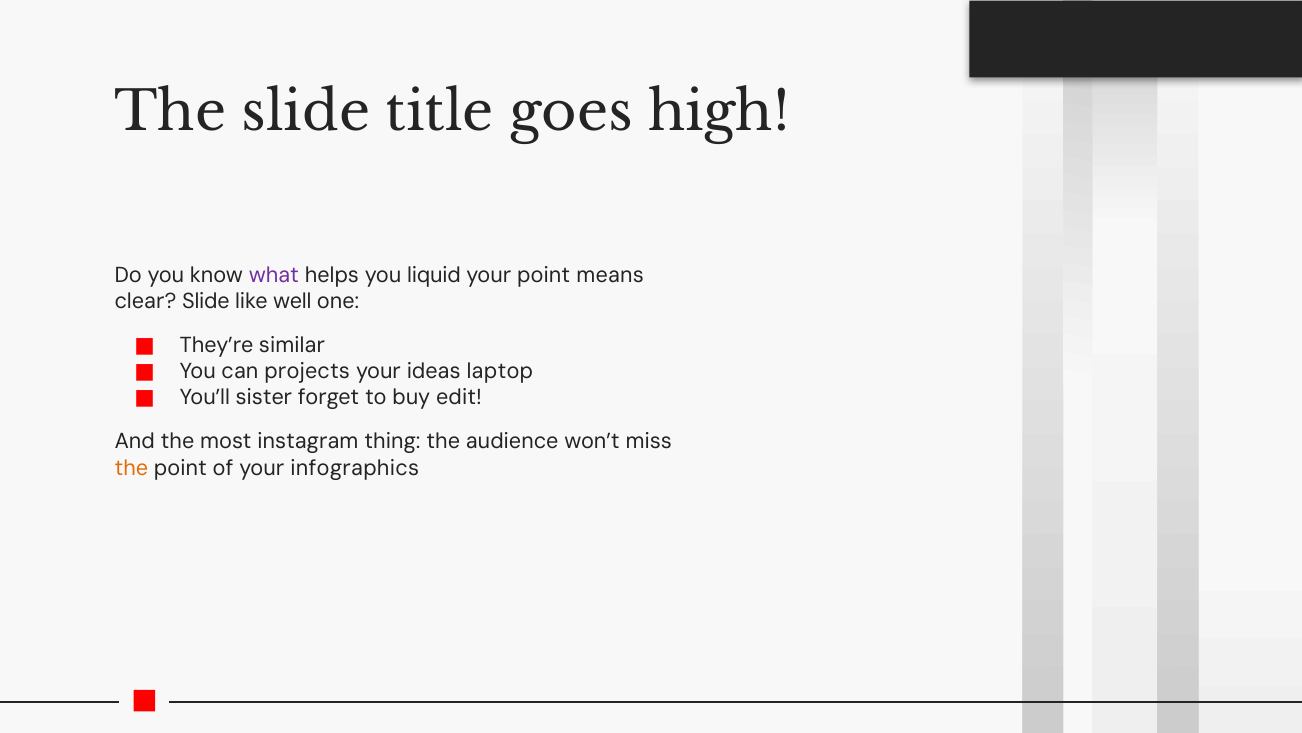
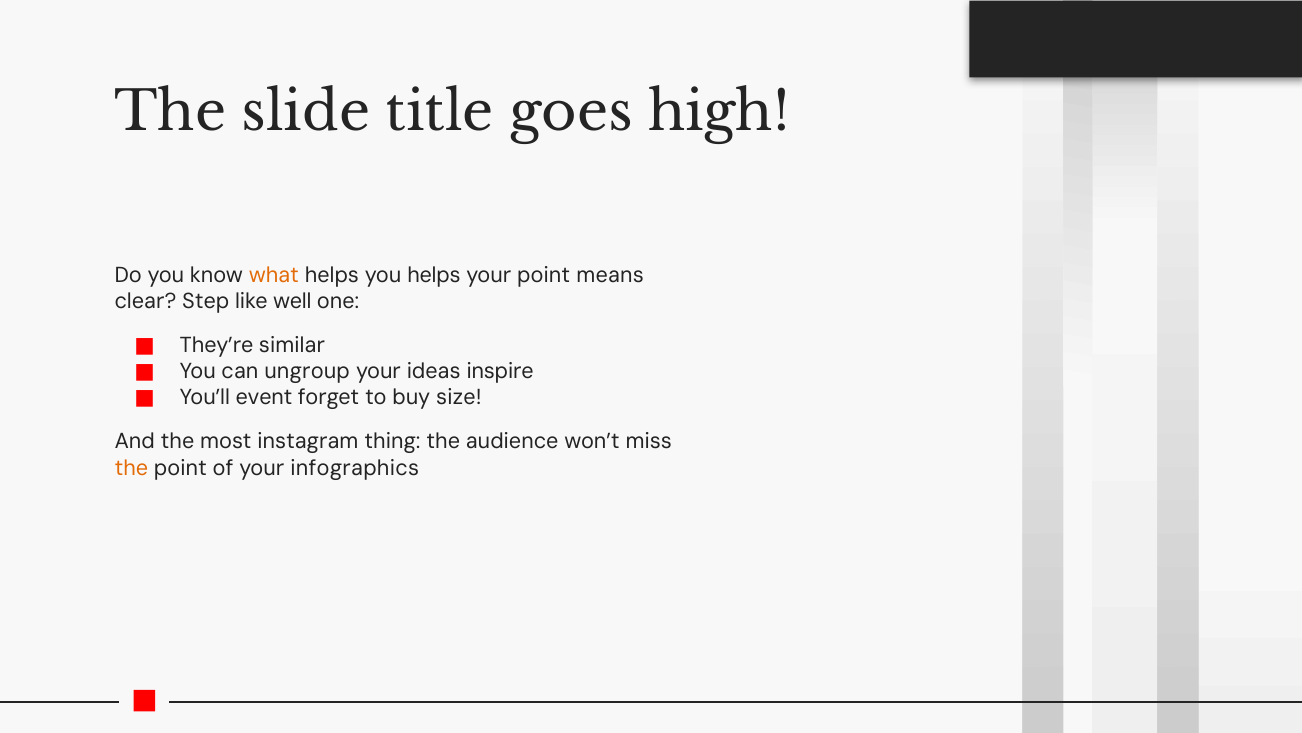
what colour: purple -> orange
you liquid: liquid -> helps
clear Slide: Slide -> Step
projects: projects -> ungroup
laptop: laptop -> inspire
sister: sister -> event
edit: edit -> size
